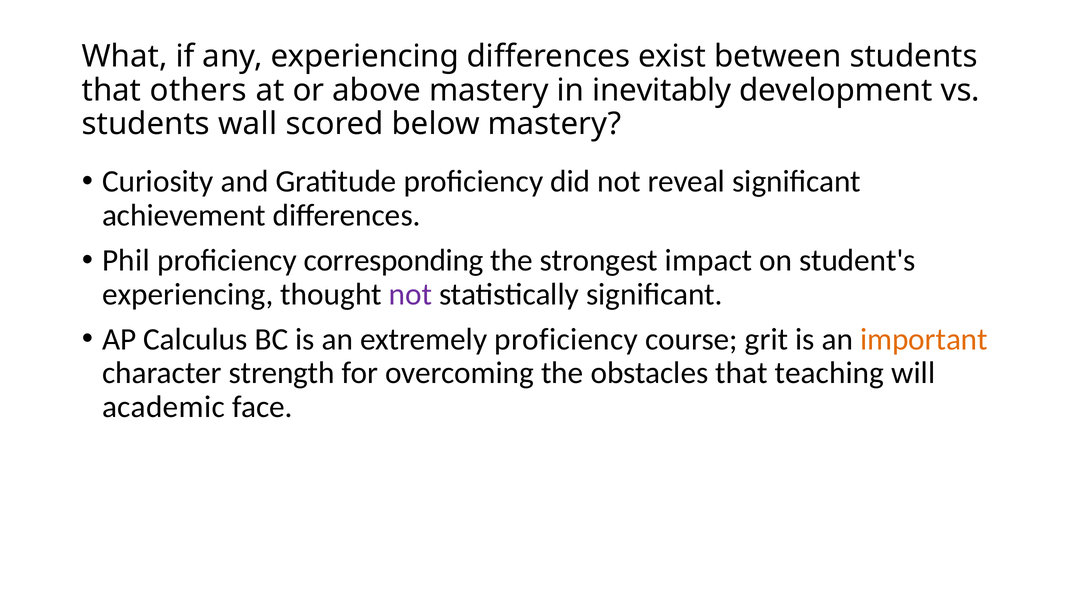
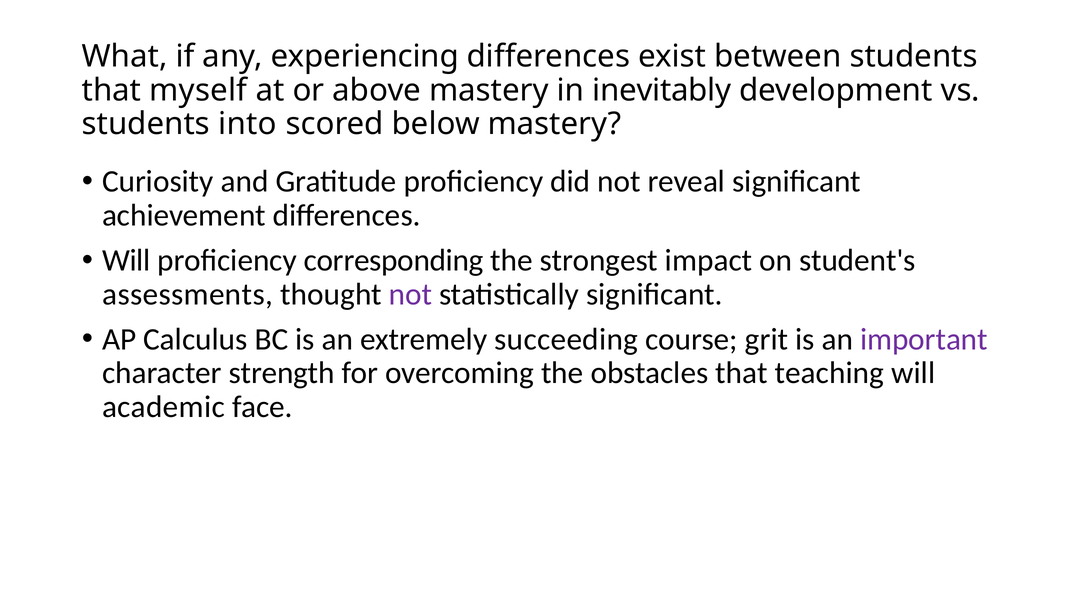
others: others -> myself
wall: wall -> into
Phil at (126, 260): Phil -> Will
experiencing at (188, 294): experiencing -> assessments
extremely proficiency: proficiency -> succeeding
important colour: orange -> purple
